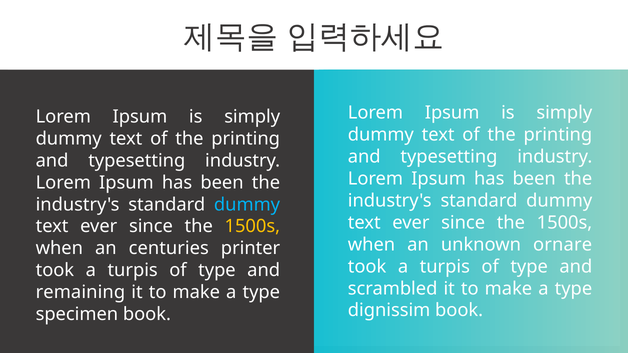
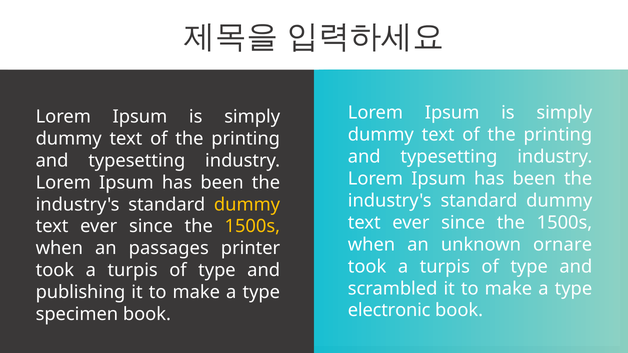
dummy at (247, 205) colour: light blue -> yellow
centuries: centuries -> passages
remaining: remaining -> publishing
dignissim: dignissim -> electronic
